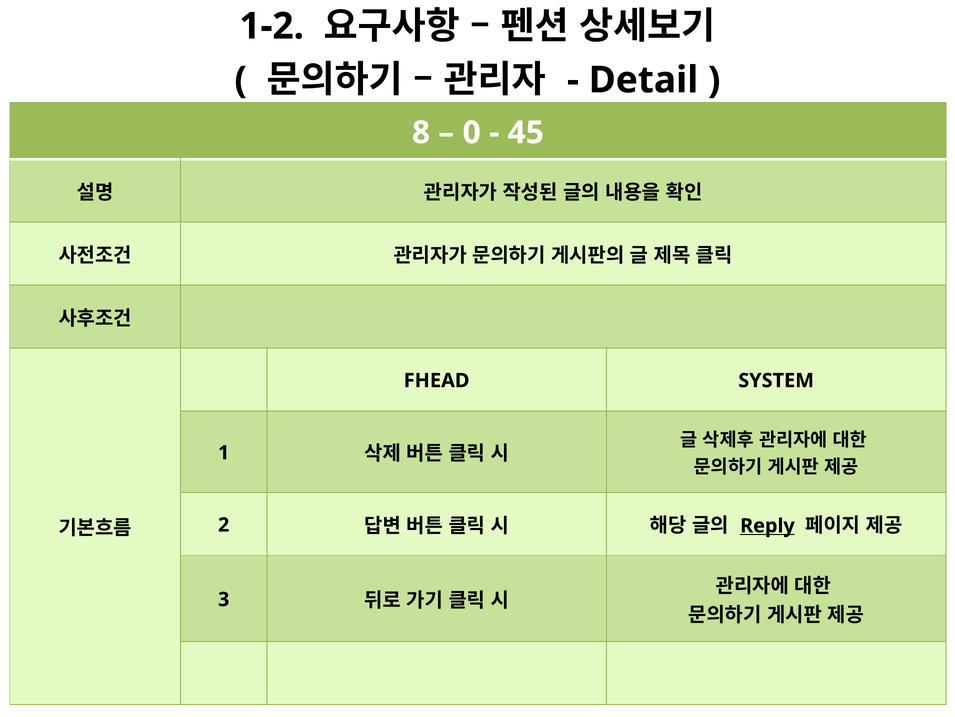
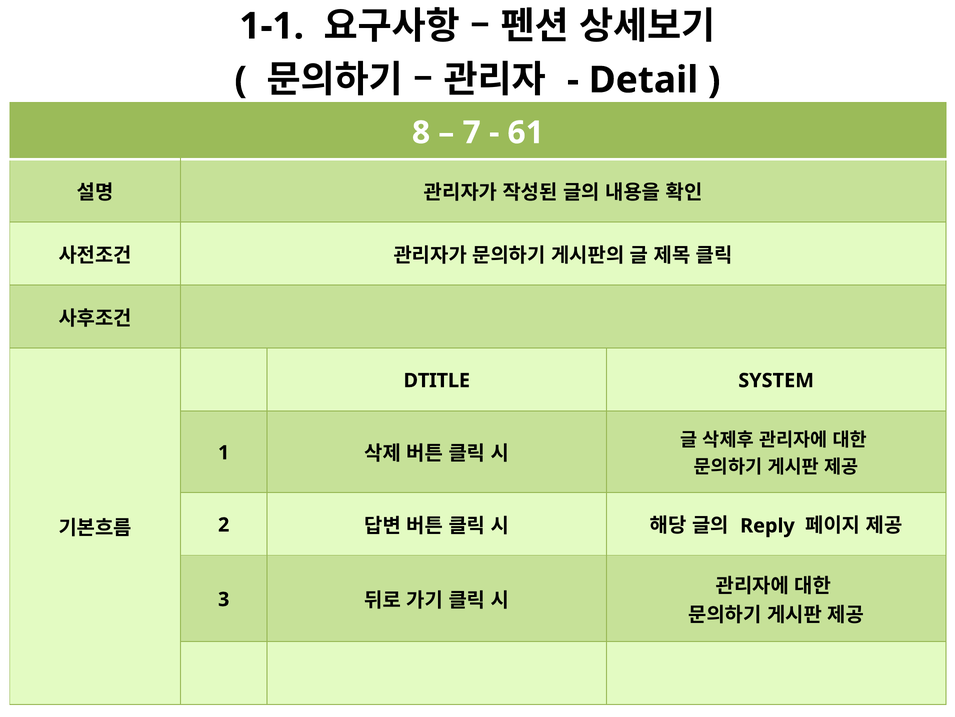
1-2: 1-2 -> 1-1
0: 0 -> 7
45: 45 -> 61
FHEAD: FHEAD -> DTITLE
Reply underline: present -> none
